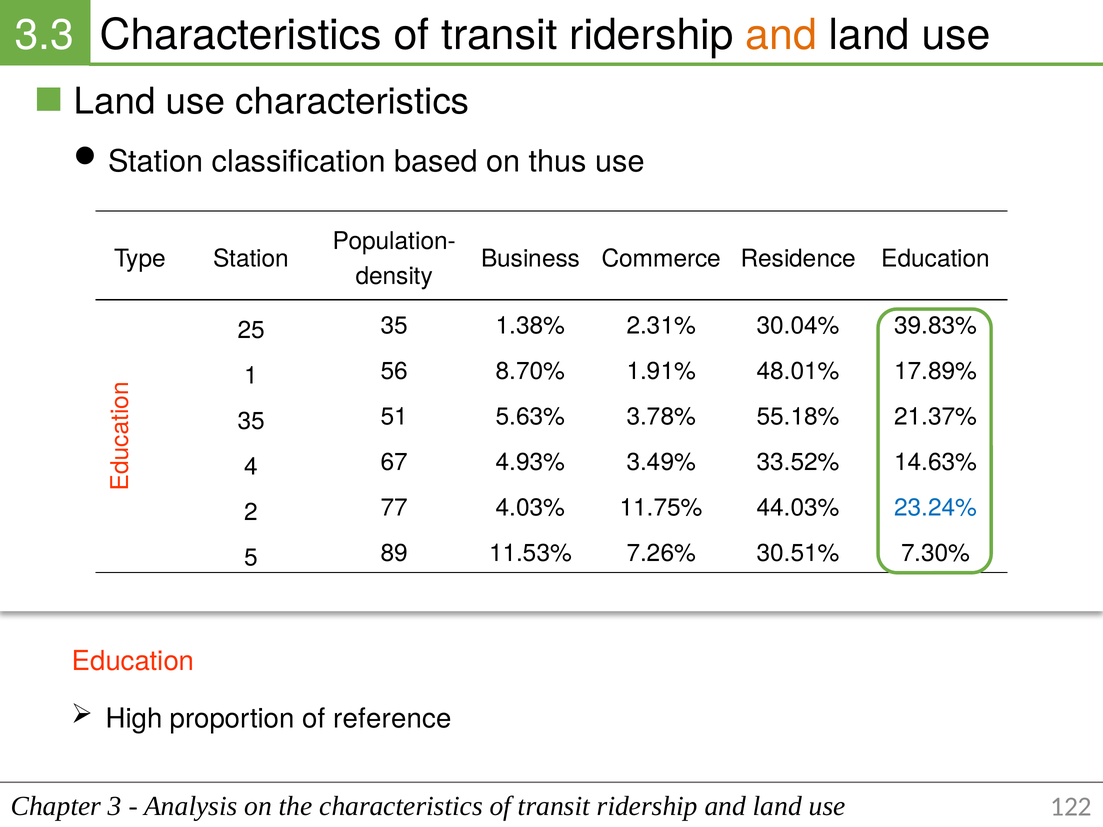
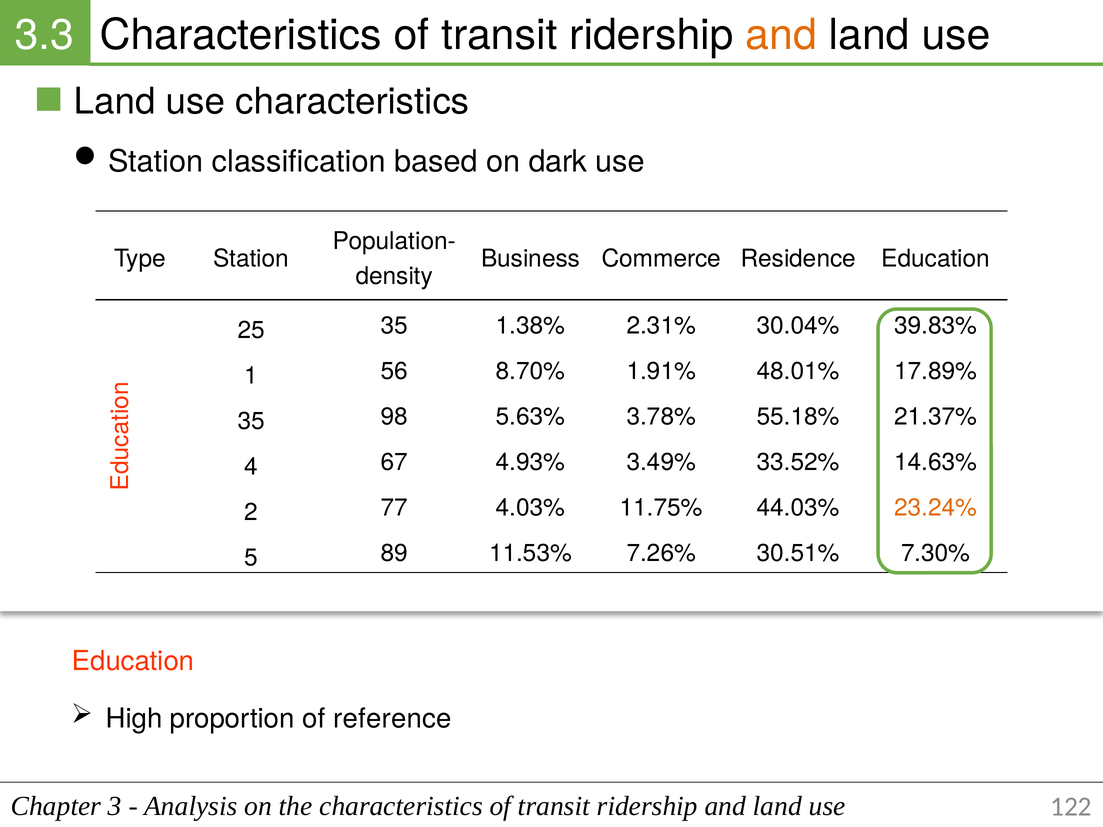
thus: thus -> dark
51: 51 -> 98
23.24% colour: blue -> orange
